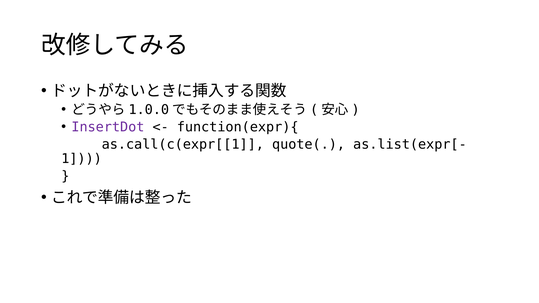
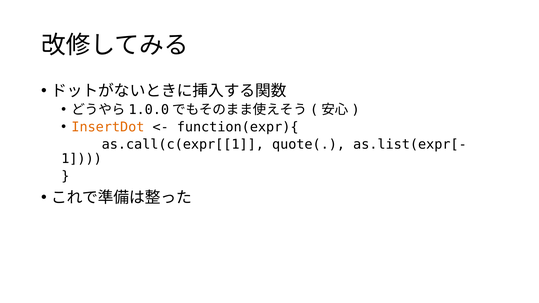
InsertDot colour: purple -> orange
